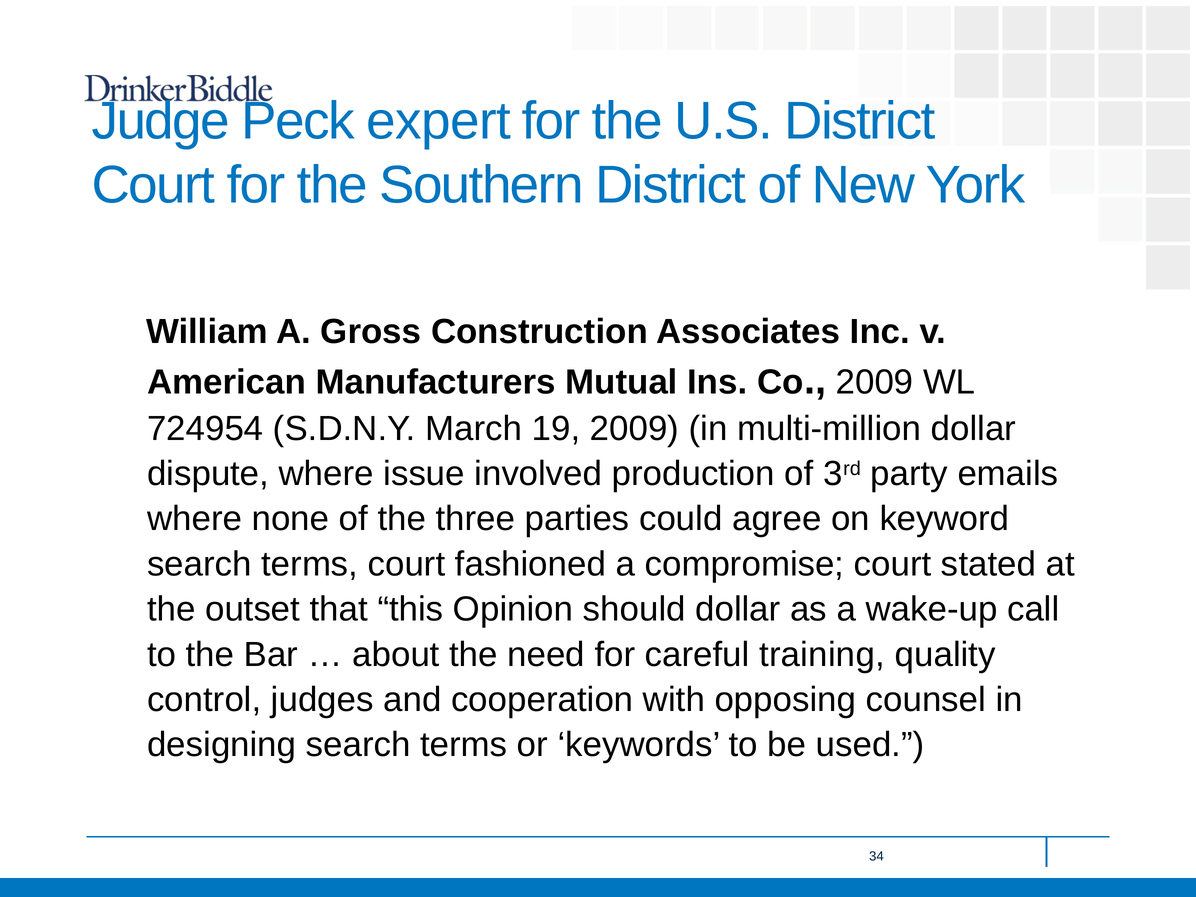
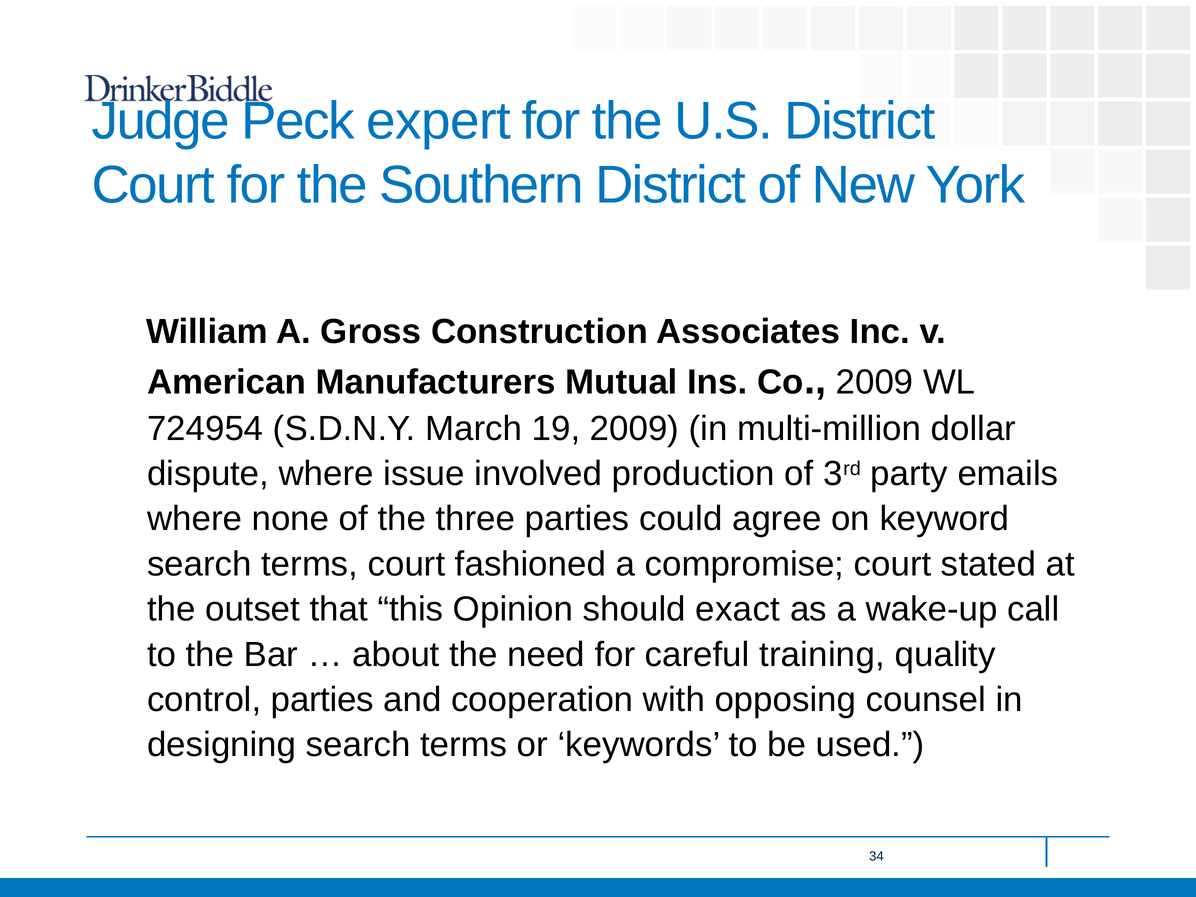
should dollar: dollar -> exact
control judges: judges -> parties
